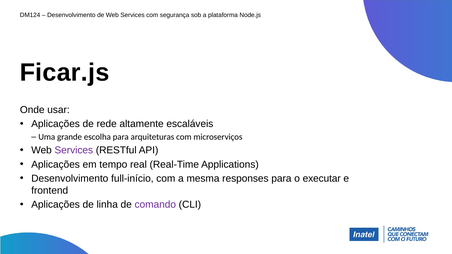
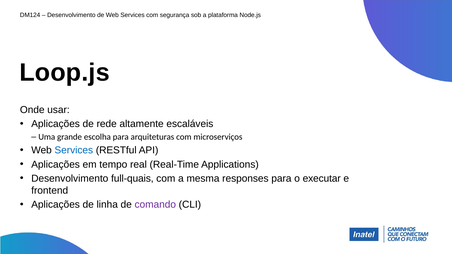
Ficar.js: Ficar.js -> Loop.js
Services at (74, 151) colour: purple -> blue
full-início: full-início -> full-quais
